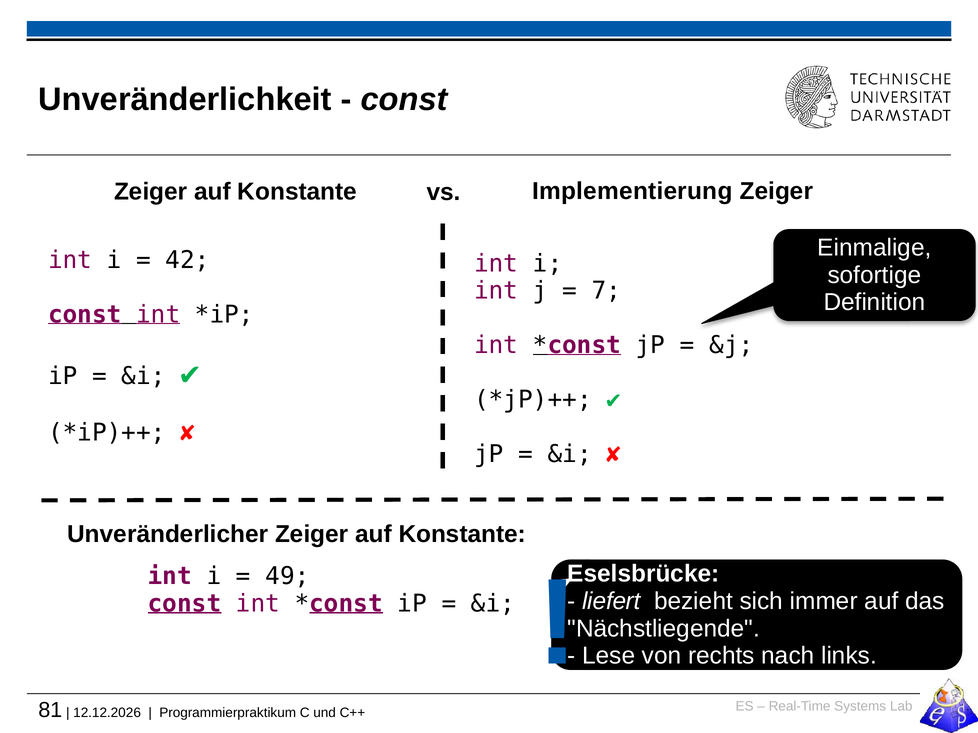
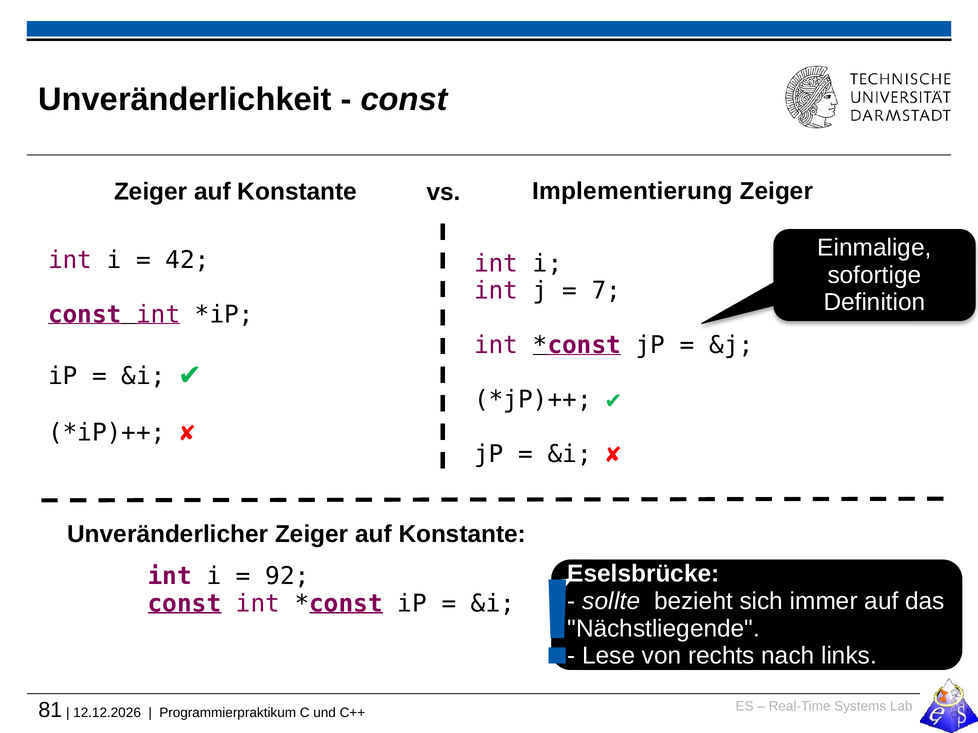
49: 49 -> 92
liefert: liefert -> sollte
